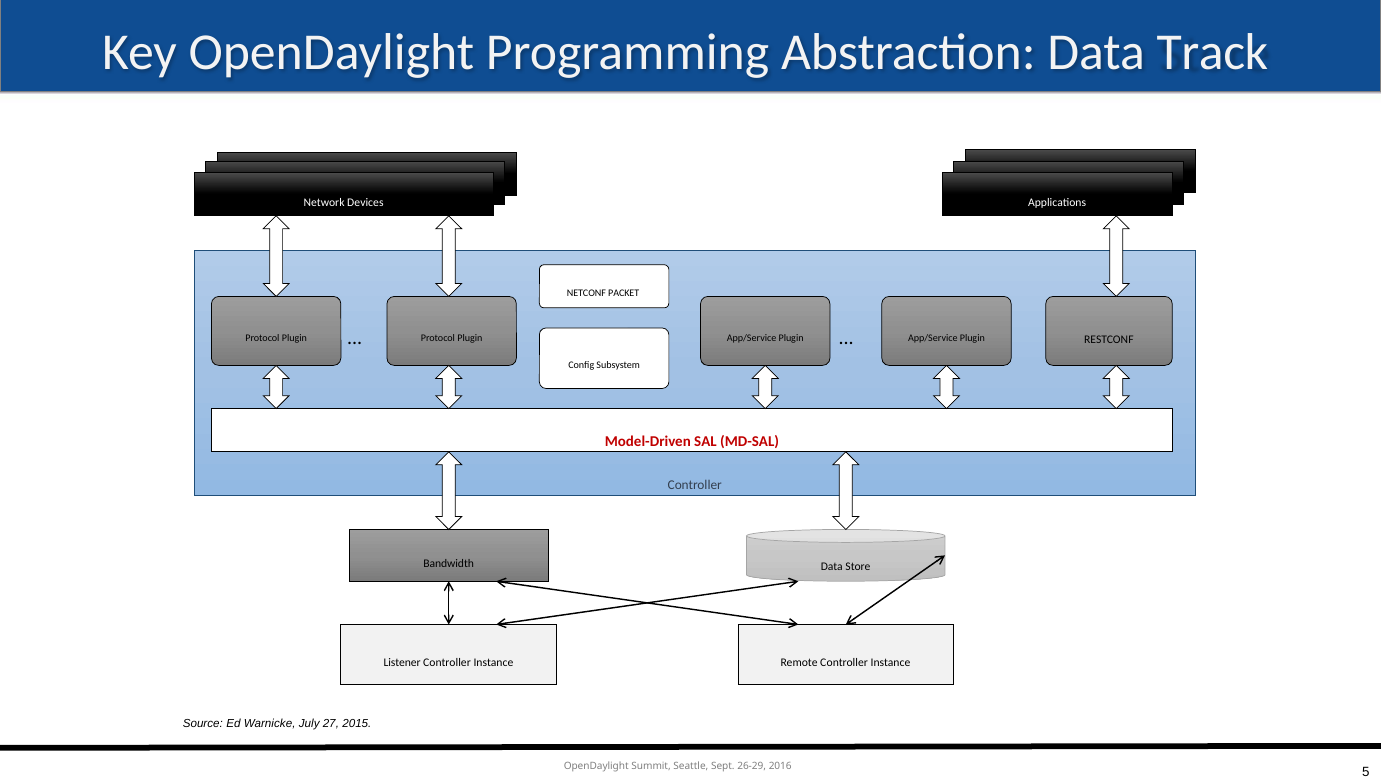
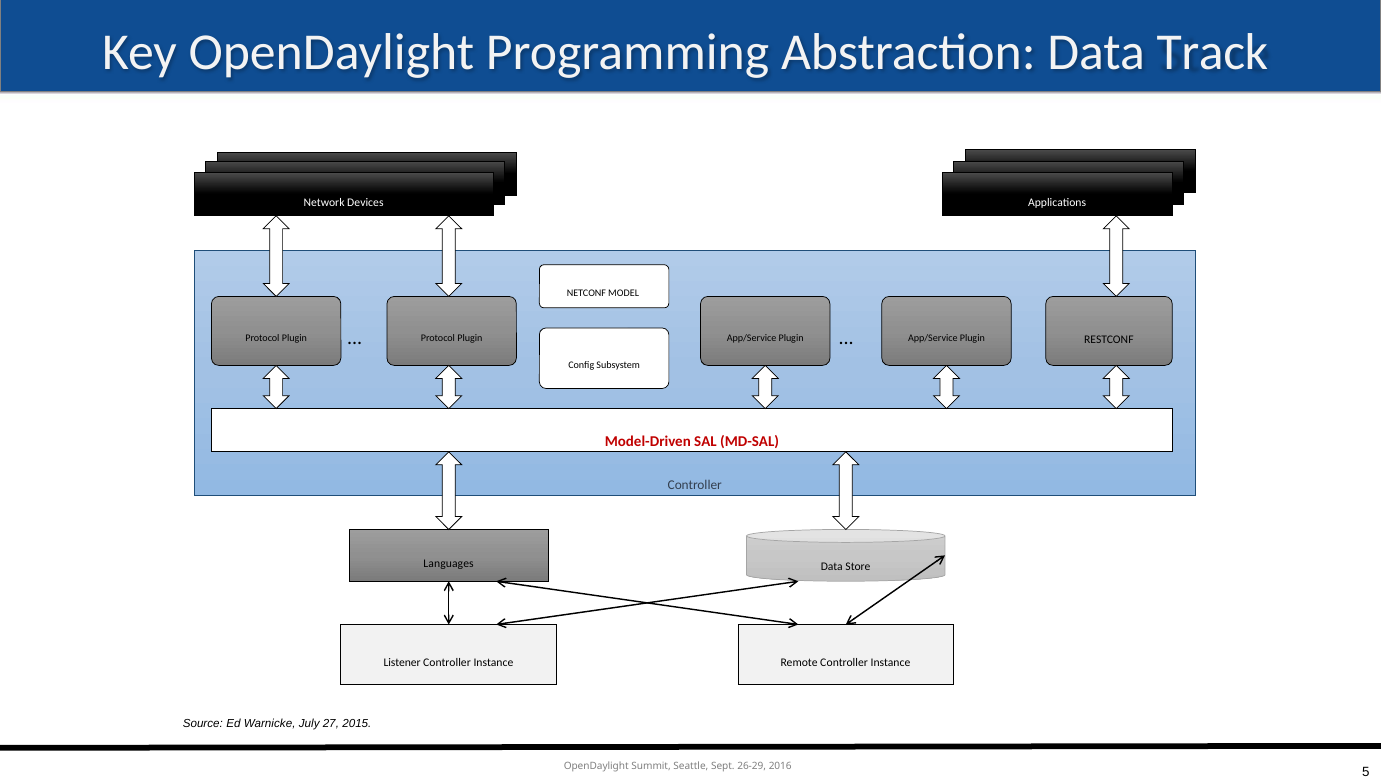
PACKET: PACKET -> MODEL
Bandwidth: Bandwidth -> Languages
